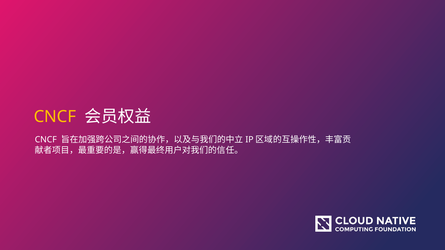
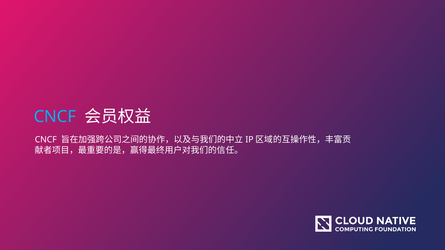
CNCF at (55, 117) colour: yellow -> light blue
